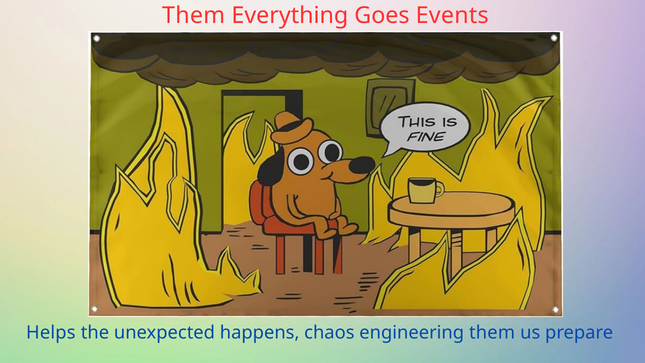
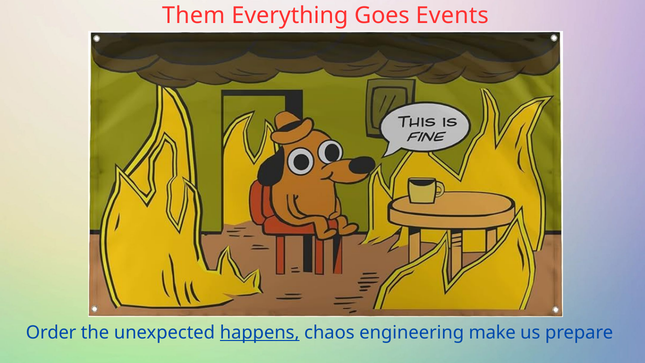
Helps: Helps -> Order
happens underline: none -> present
engineering them: them -> make
